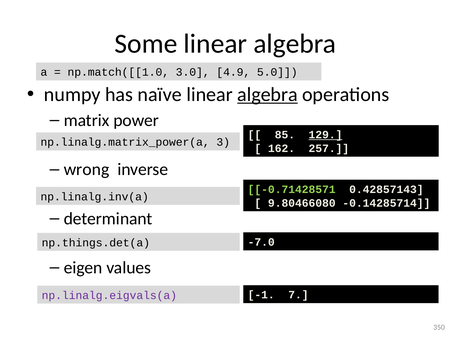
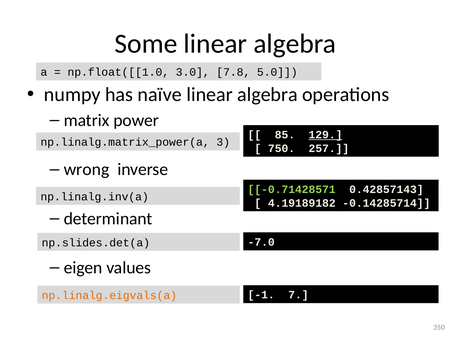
np.match([[1.0: np.match([[1.0 -> np.float([[1.0
4.9: 4.9 -> 7.8
algebra at (267, 95) underline: present -> none
162: 162 -> 750
9.80466080: 9.80466080 -> 4.19189182
np.things.det(a: np.things.det(a -> np.slides.det(a
np.linalg.eigvals(a colour: purple -> orange
